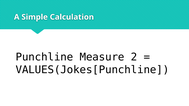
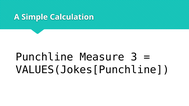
2: 2 -> 3
